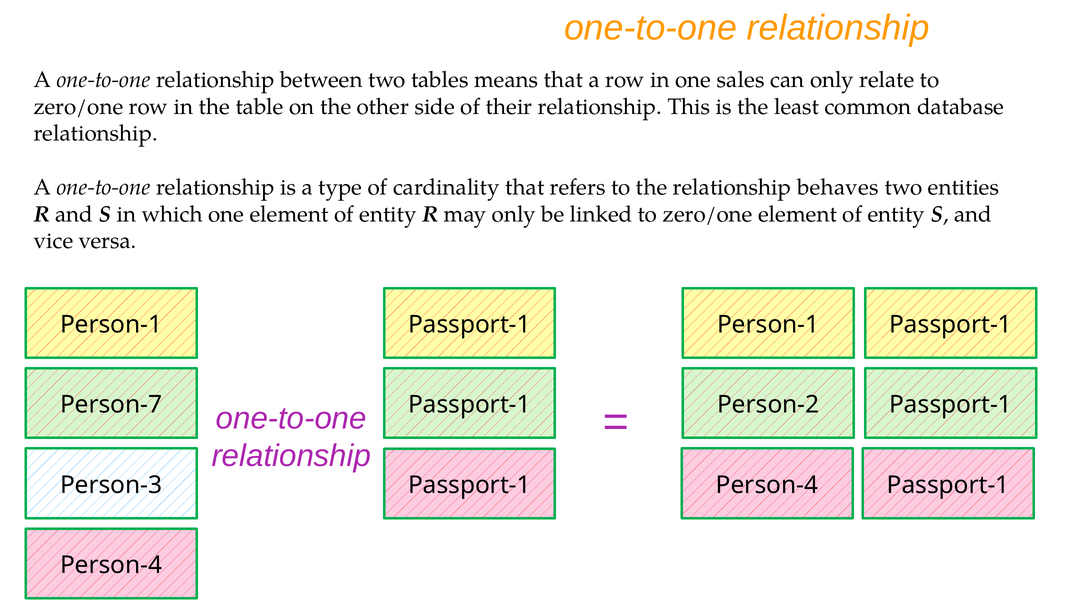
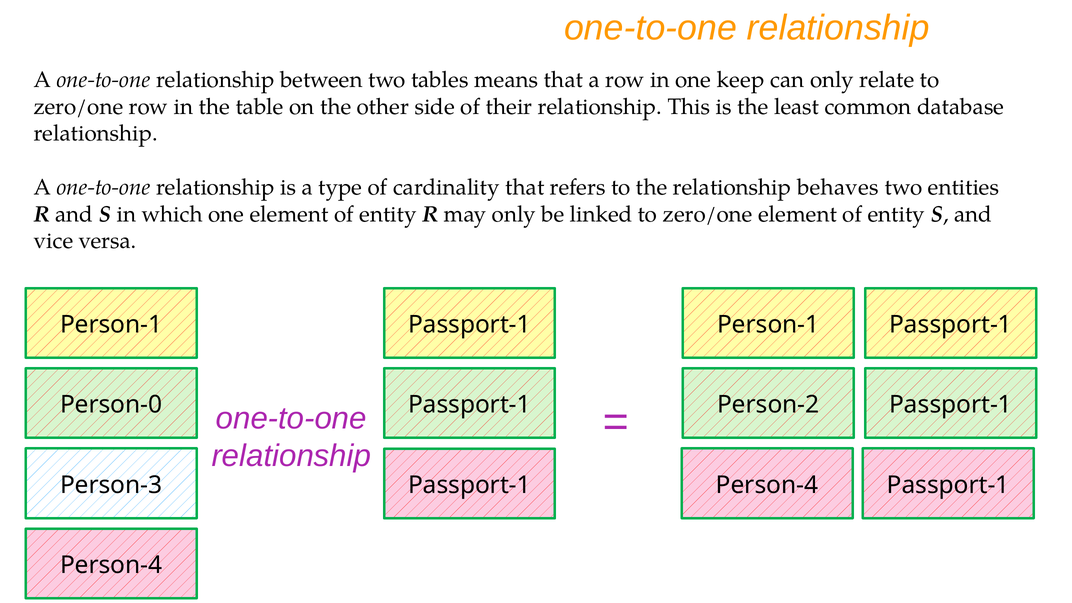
sales: sales -> keep
Person-7: Person-7 -> Person-0
